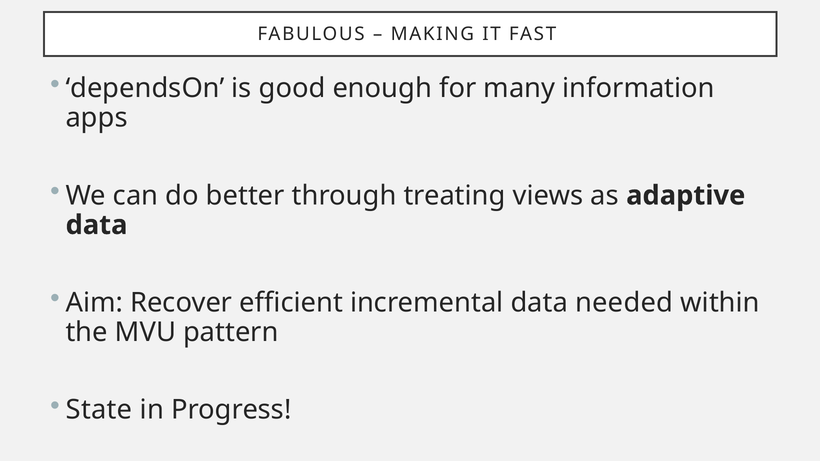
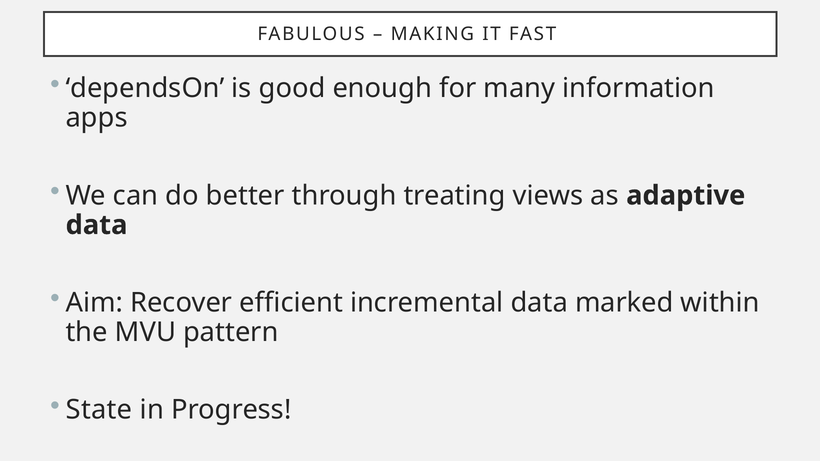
needed: needed -> marked
